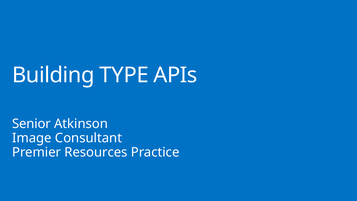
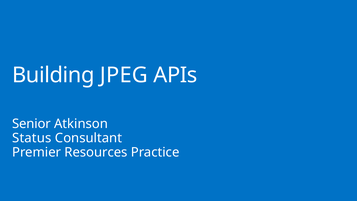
TYPE: TYPE -> JPEG
Image: Image -> Status
